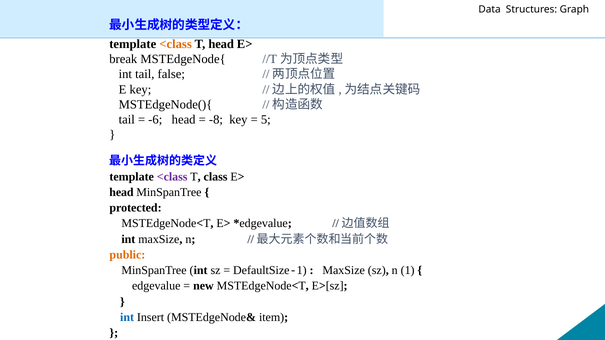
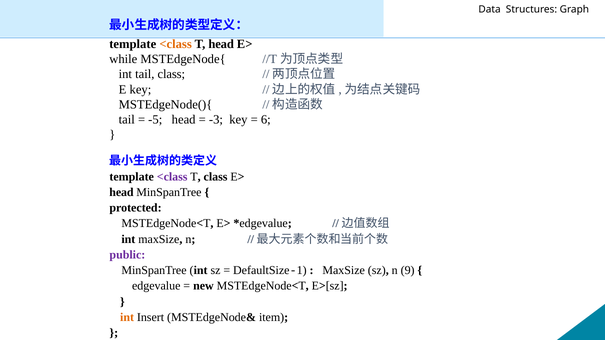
break: break -> while
tail false: false -> class
-6: -6 -> -5
-8: -8 -> -3
5: 5 -> 6
public colour: orange -> purple
1: 1 -> 9
int at (127, 317) colour: blue -> orange
